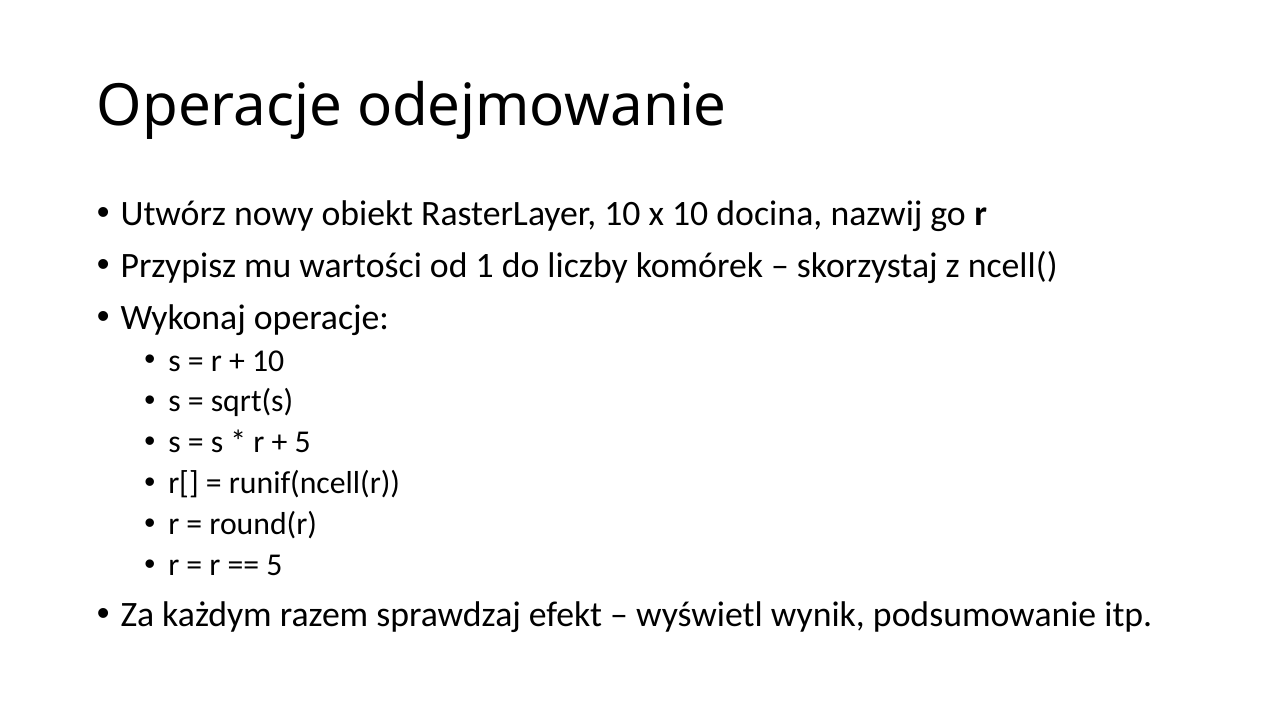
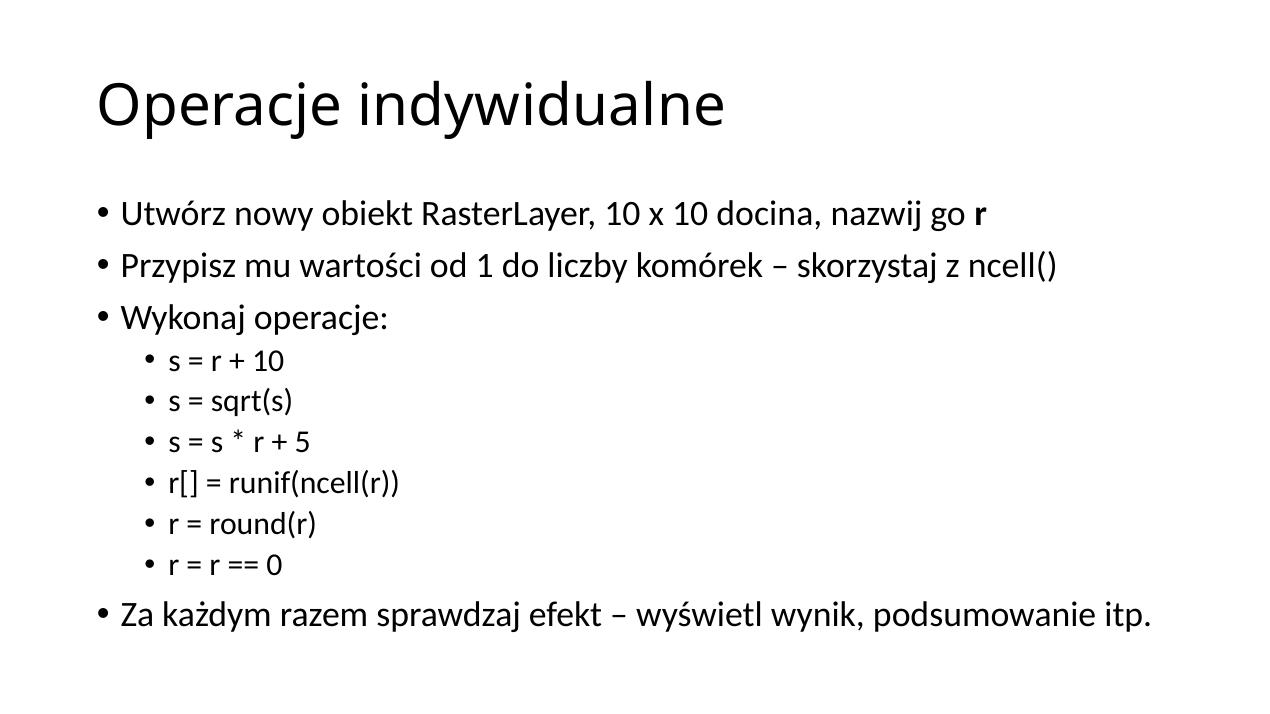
odejmowanie: odejmowanie -> indywidualne
5 at (274, 565): 5 -> 0
